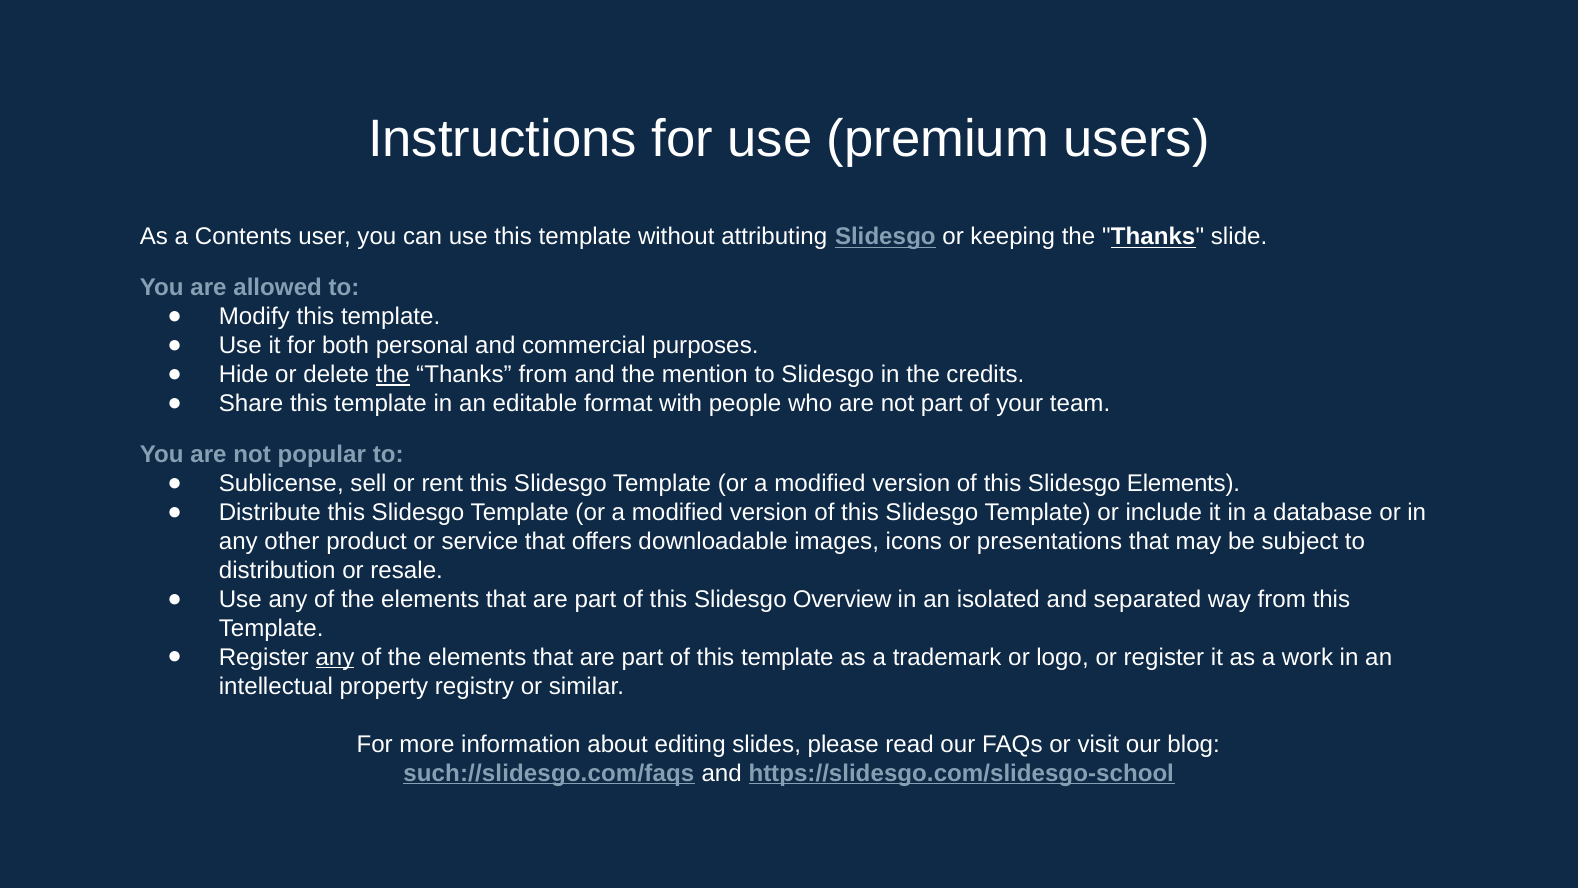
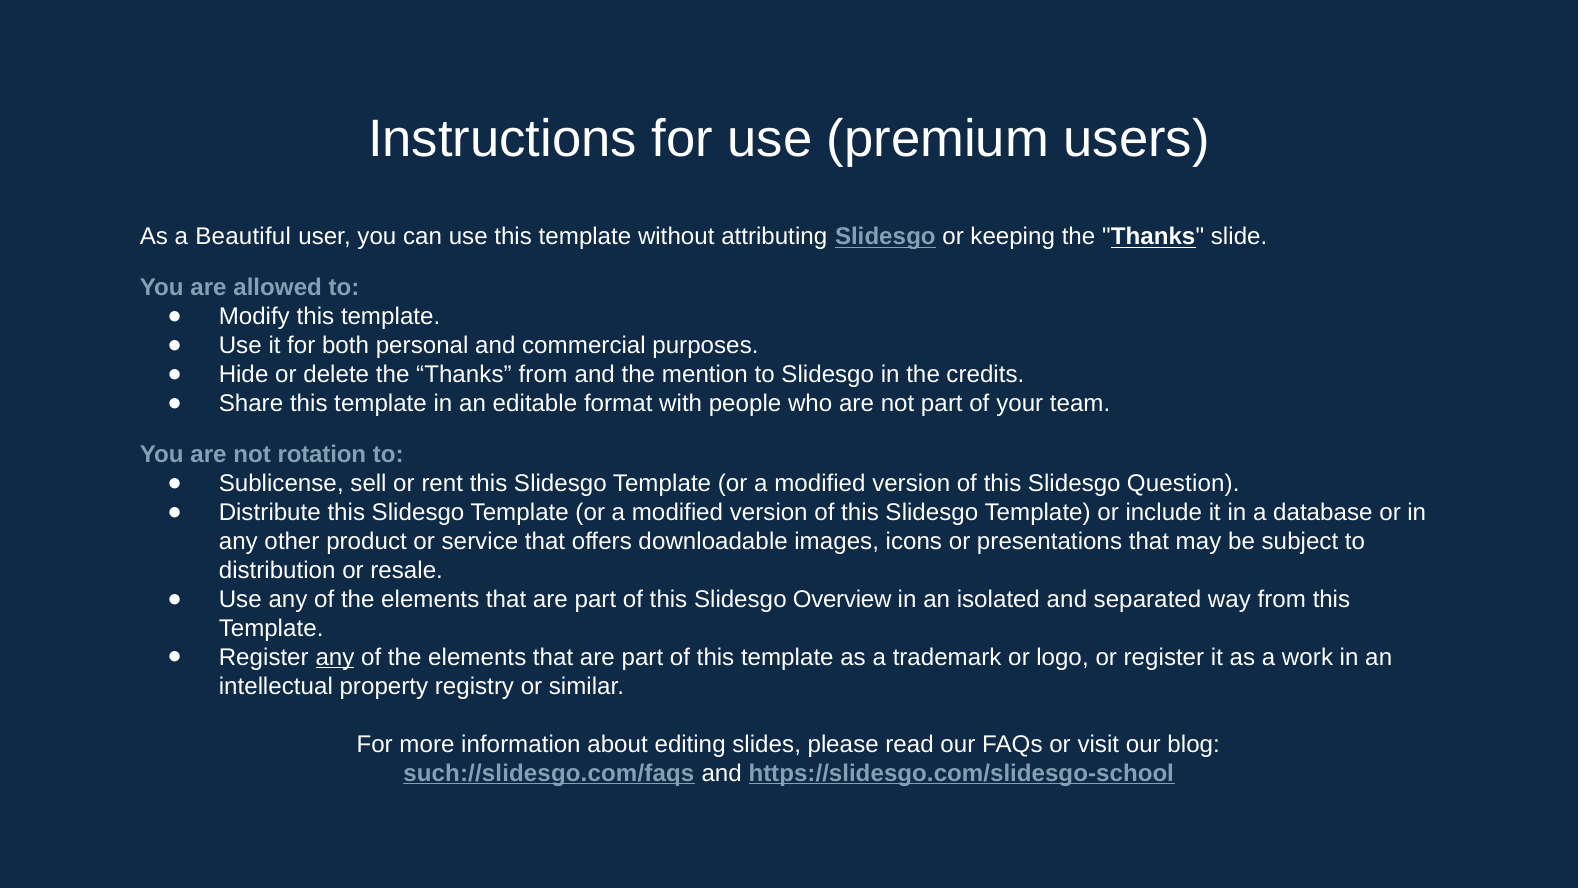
Contents: Contents -> Beautiful
the at (393, 375) underline: present -> none
popular: popular -> rotation
Slidesgo Elements: Elements -> Question
